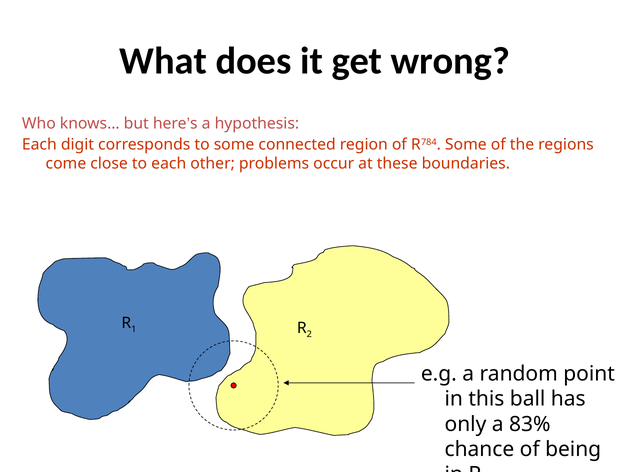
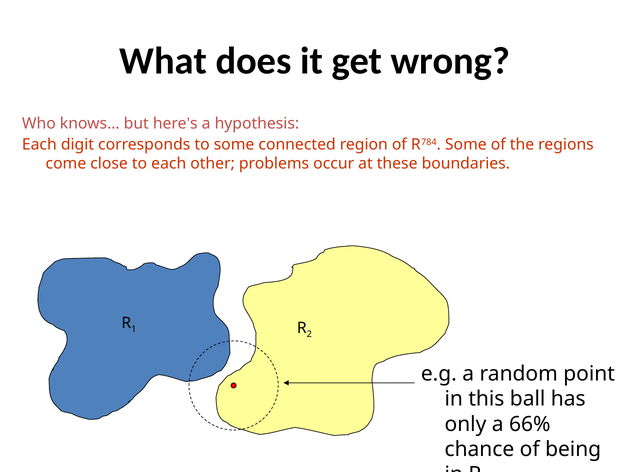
83%: 83% -> 66%
